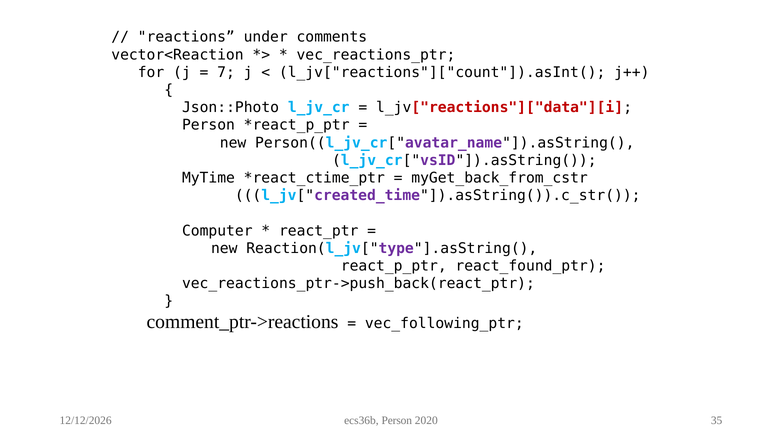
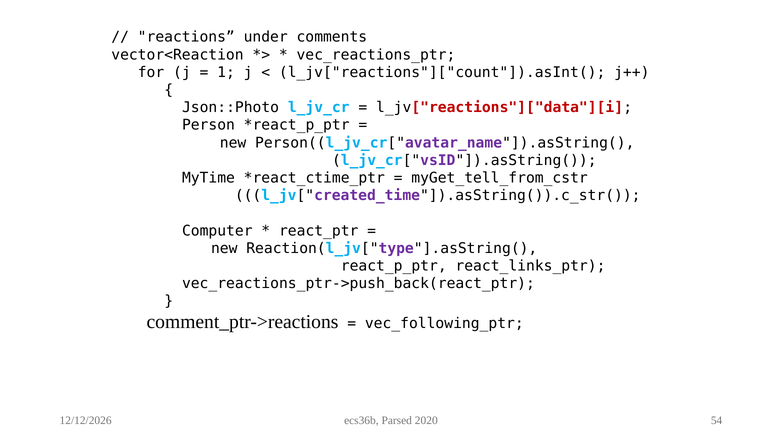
7: 7 -> 1
myGet_back_from_cstr: myGet_back_from_cstr -> myGet_tell_from_cstr
react_found_ptr: react_found_ptr -> react_links_ptr
ecs36b Person: Person -> Parsed
35: 35 -> 54
